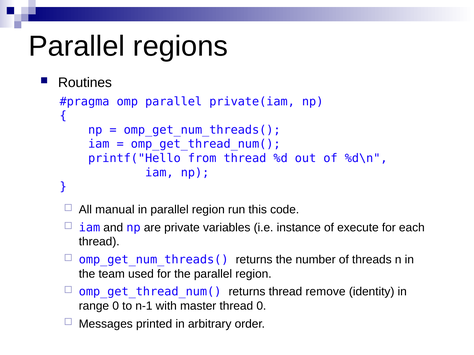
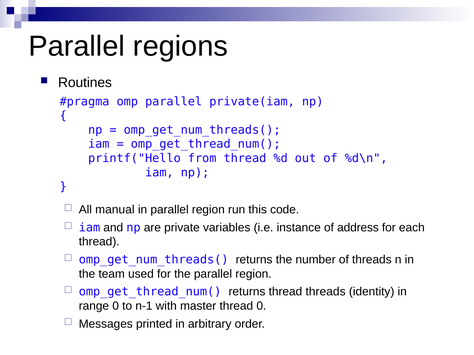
execute: execute -> address
thread remove: remove -> threads
